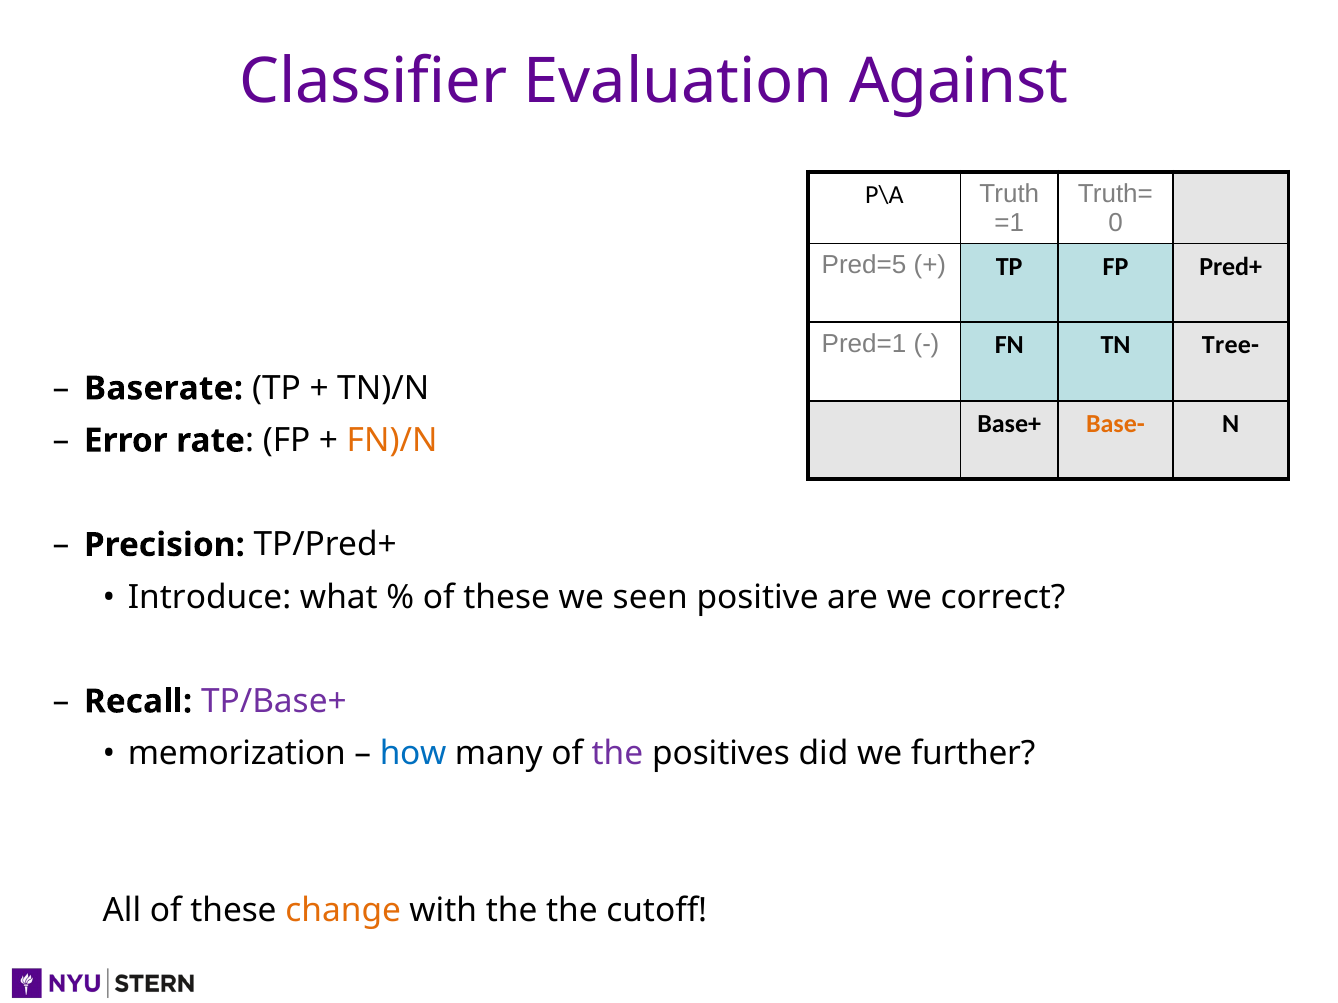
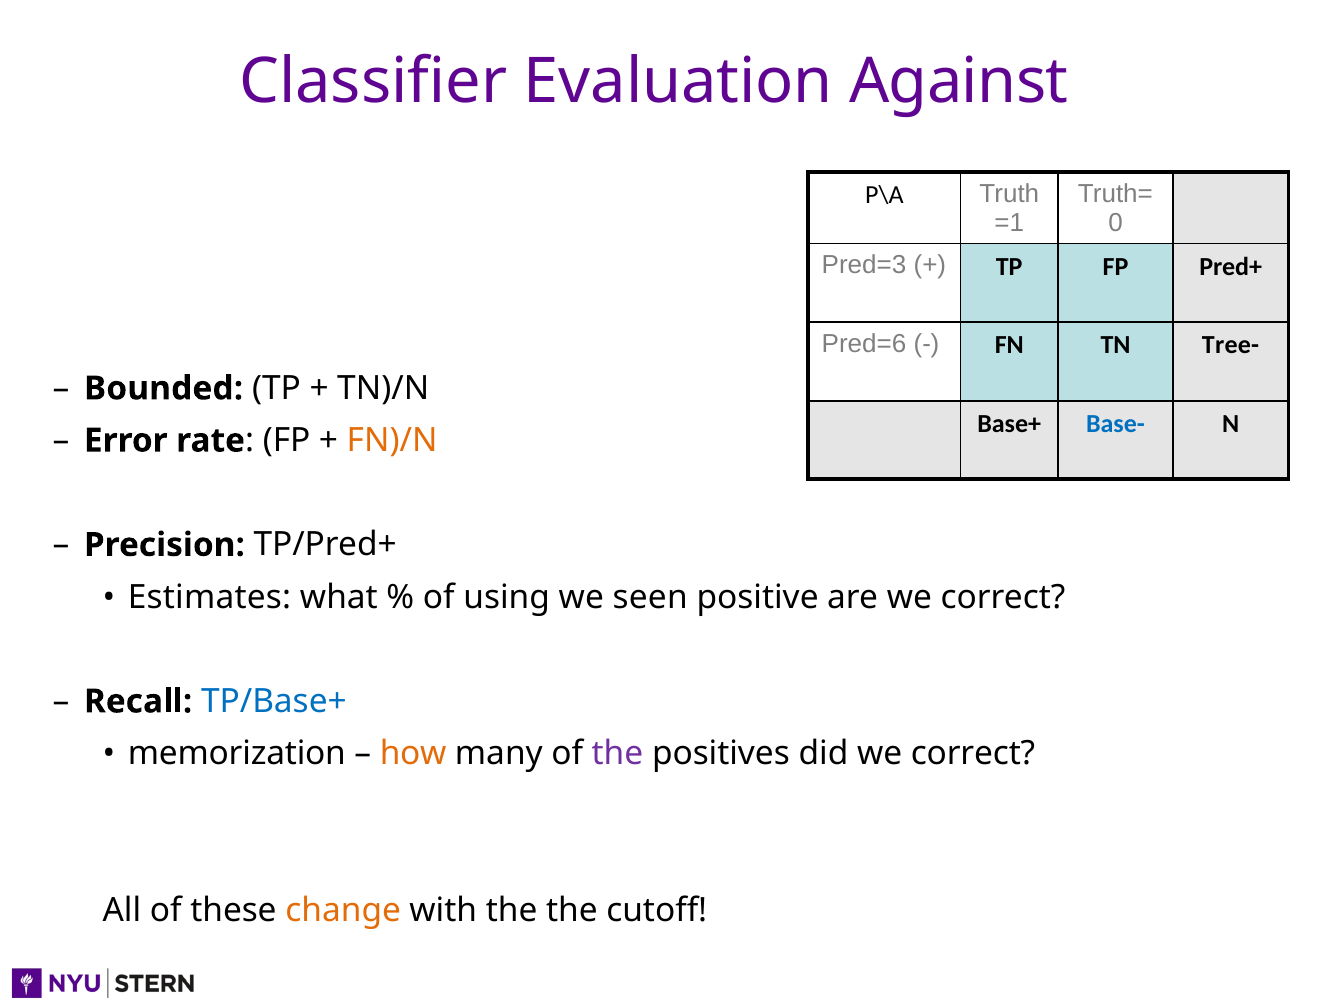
Pred=5: Pred=5 -> Pred=3
Pred=1: Pred=1 -> Pred=6
Baserate: Baserate -> Bounded
Base- colour: orange -> blue
Introduce: Introduce -> Estimates
these at (507, 597): these -> using
TP/Base+ colour: purple -> blue
how colour: blue -> orange
did we further: further -> correct
